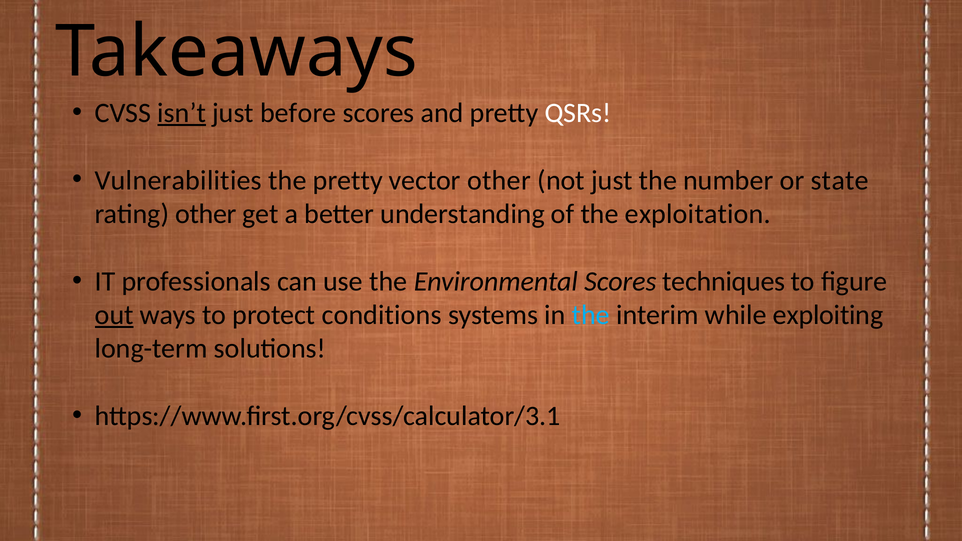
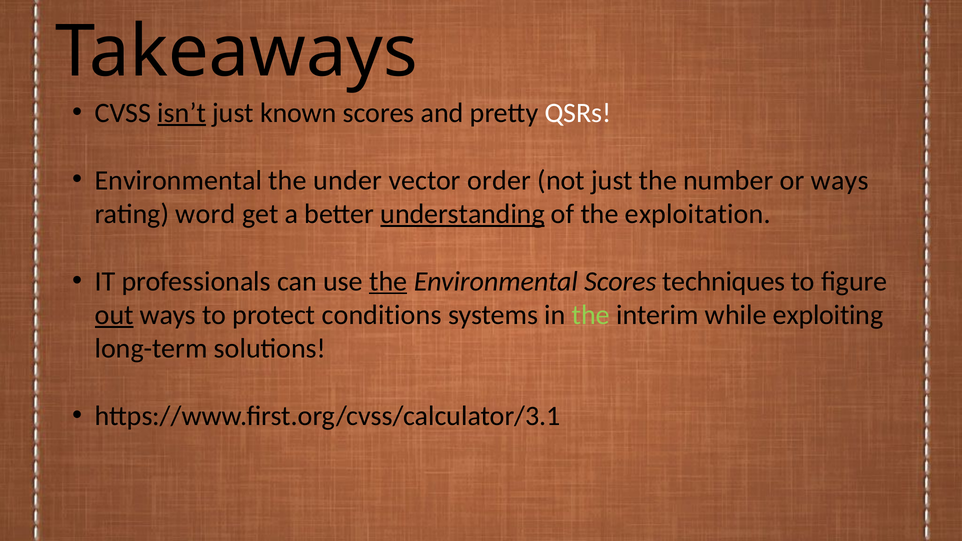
before: before -> known
Vulnerabilities at (178, 180): Vulnerabilities -> Environmental
the pretty: pretty -> under
vector other: other -> order
or state: state -> ways
rating other: other -> word
understanding underline: none -> present
the at (388, 281) underline: none -> present
the at (591, 315) colour: light blue -> light green
